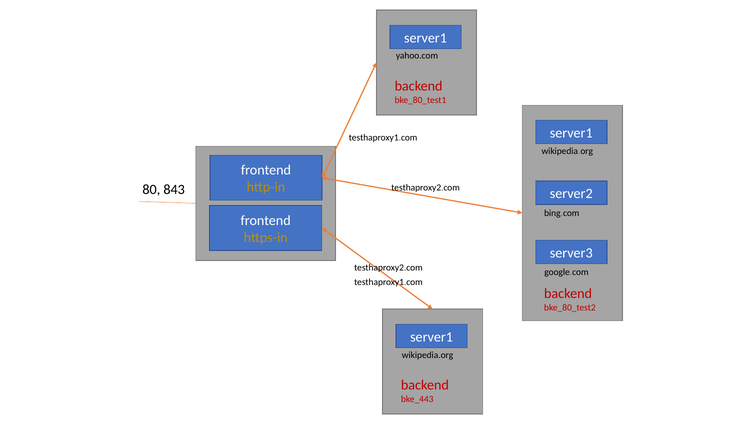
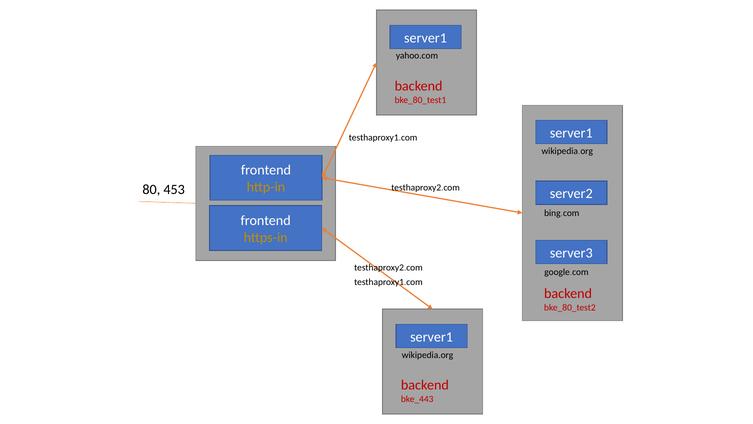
843: 843 -> 453
